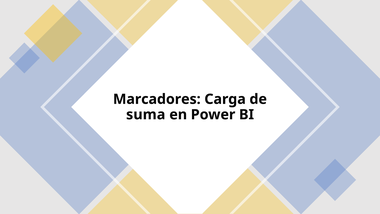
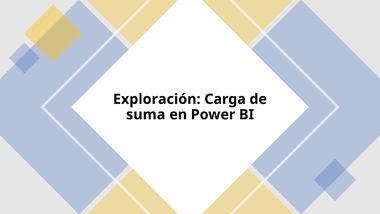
Marcadores: Marcadores -> Exploración
